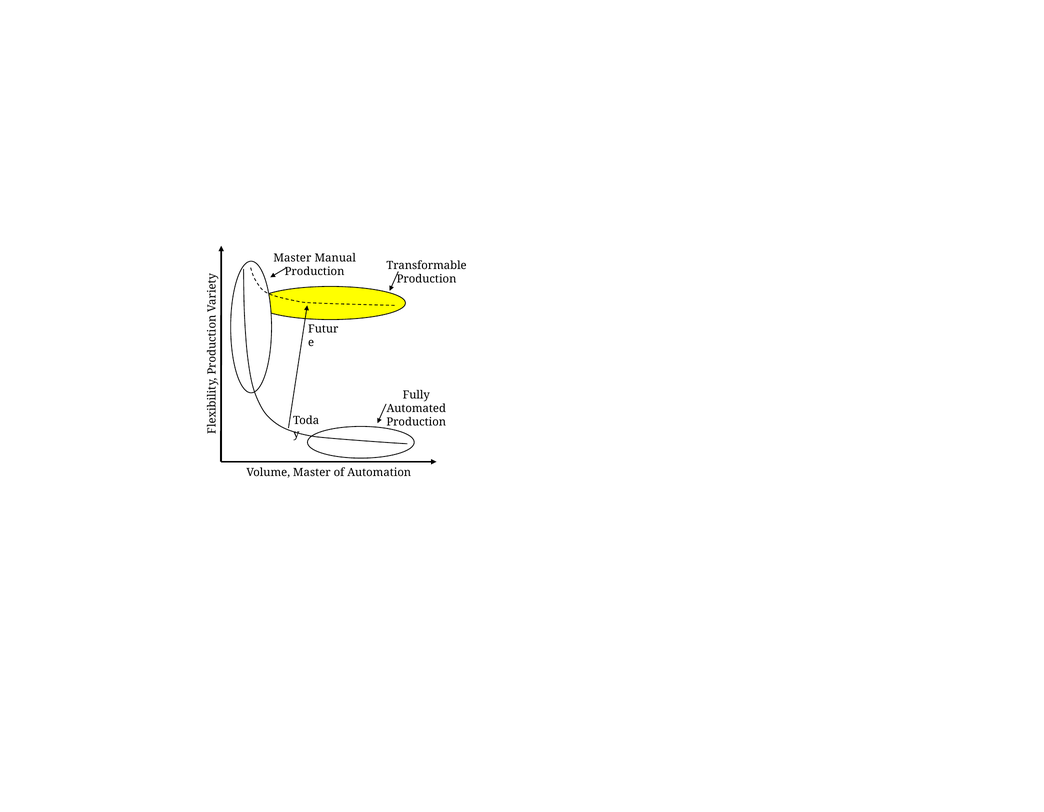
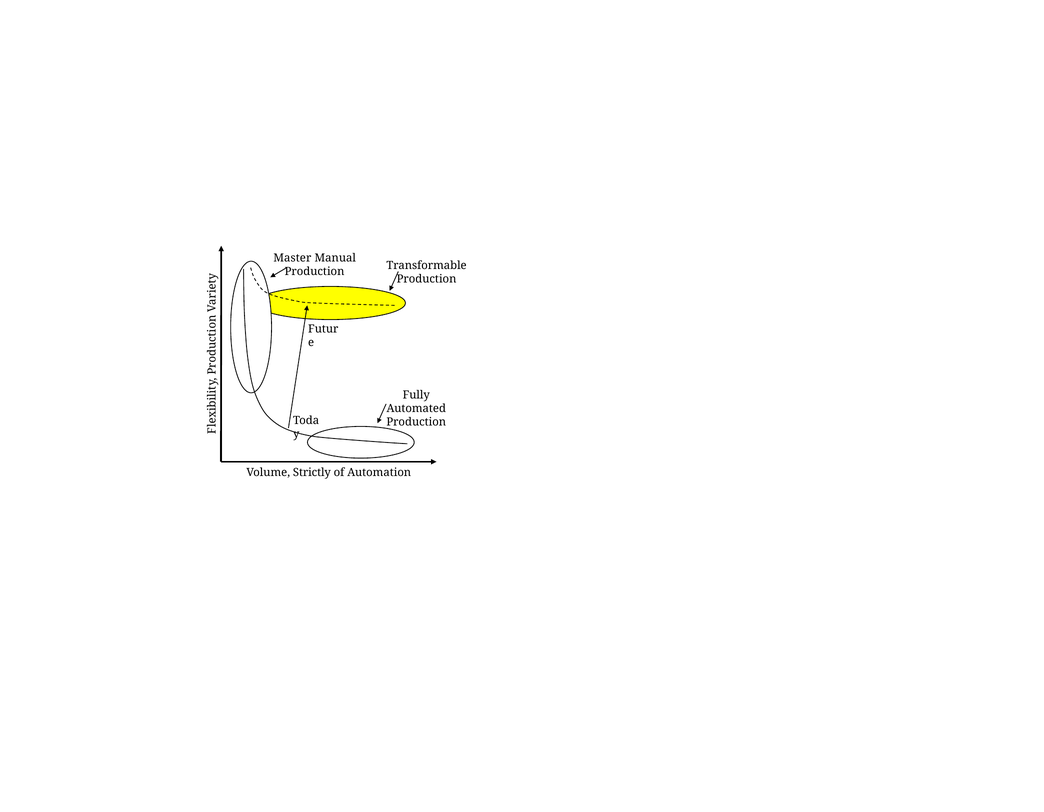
Volume Master: Master -> Strictly
